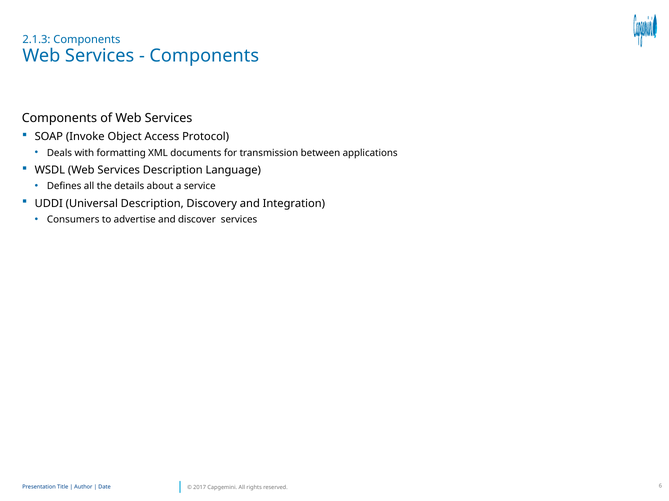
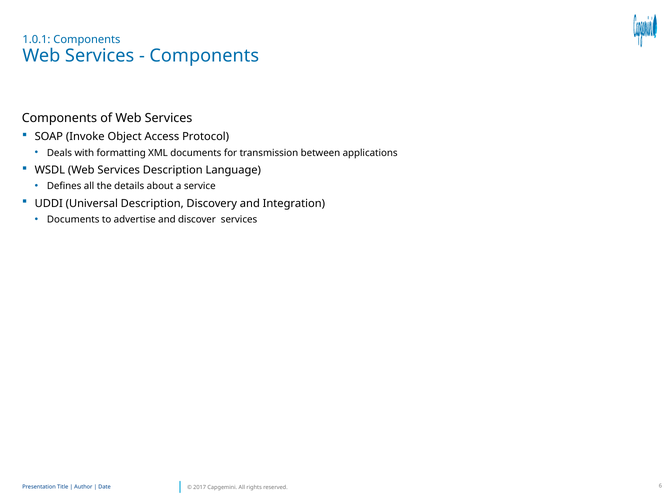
2.1.3: 2.1.3 -> 1.0.1
Consumers at (73, 220): Consumers -> Documents
